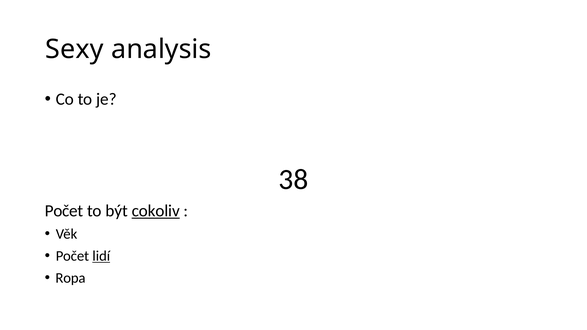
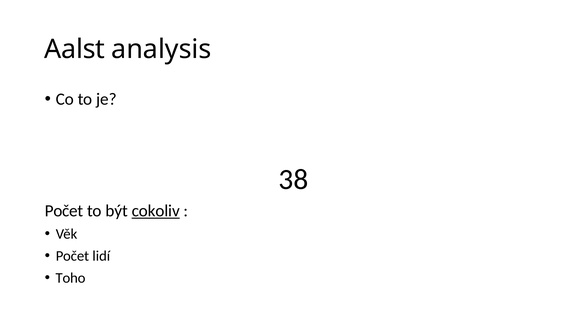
Sexy: Sexy -> Aalst
lidí underline: present -> none
Ropa: Ropa -> Toho
